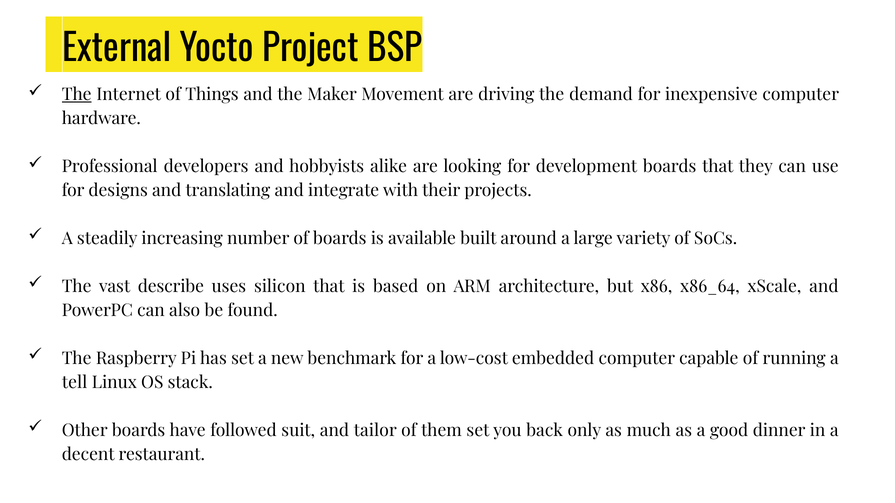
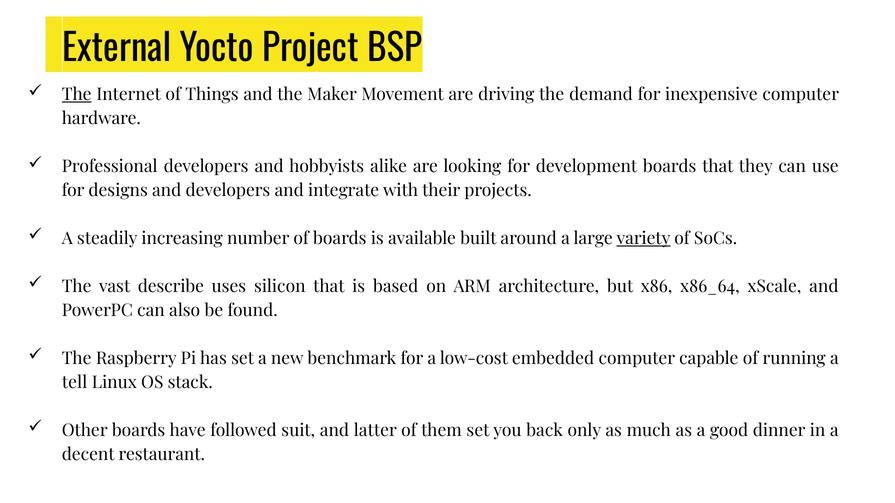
and translating: translating -> developers
variety underline: none -> present
tailor: tailor -> latter
